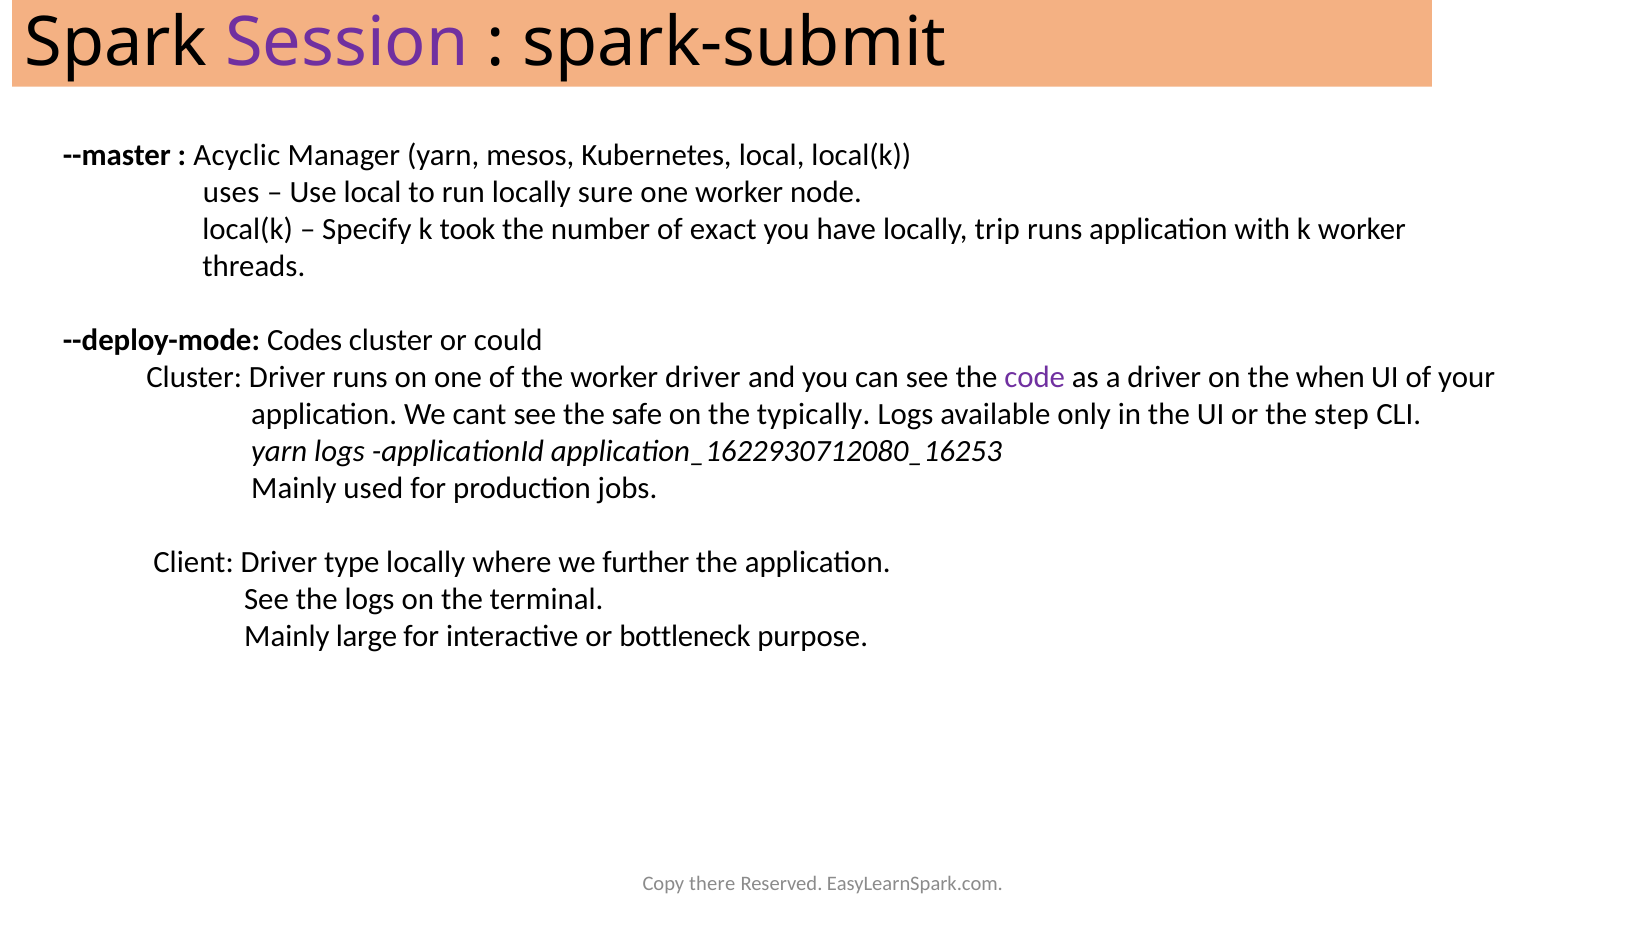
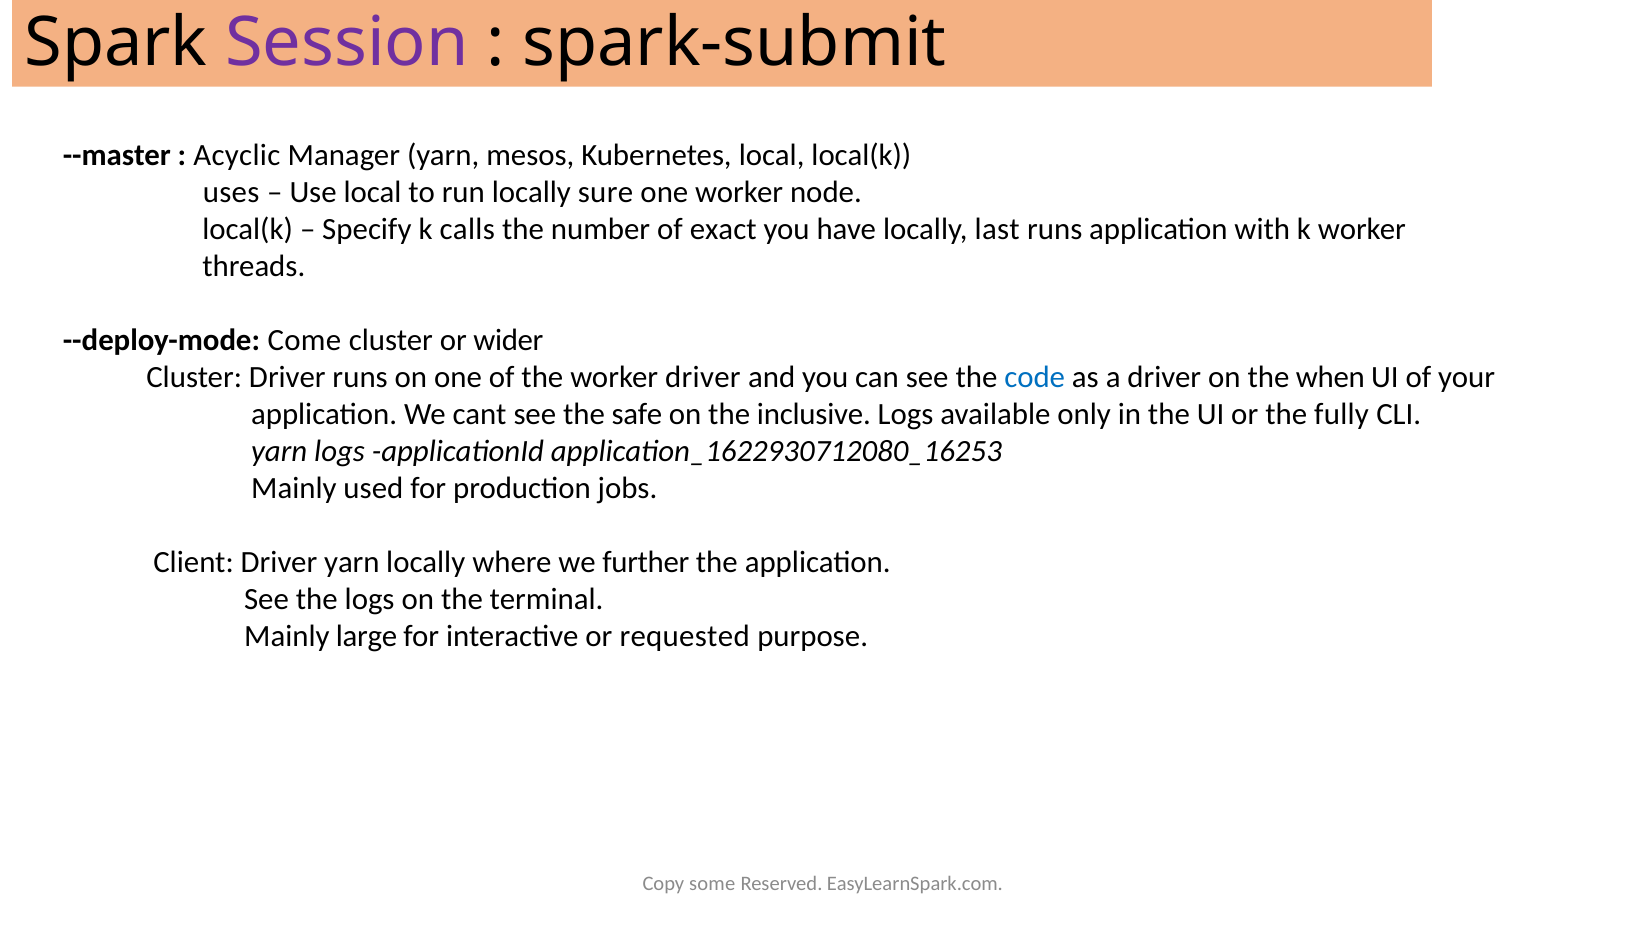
took: took -> calls
trip: trip -> last
Codes: Codes -> Come
could: could -> wider
code colour: purple -> blue
typically: typically -> inclusive
step: step -> fully
Driver type: type -> yarn
bottleneck: bottleneck -> requested
there: there -> some
